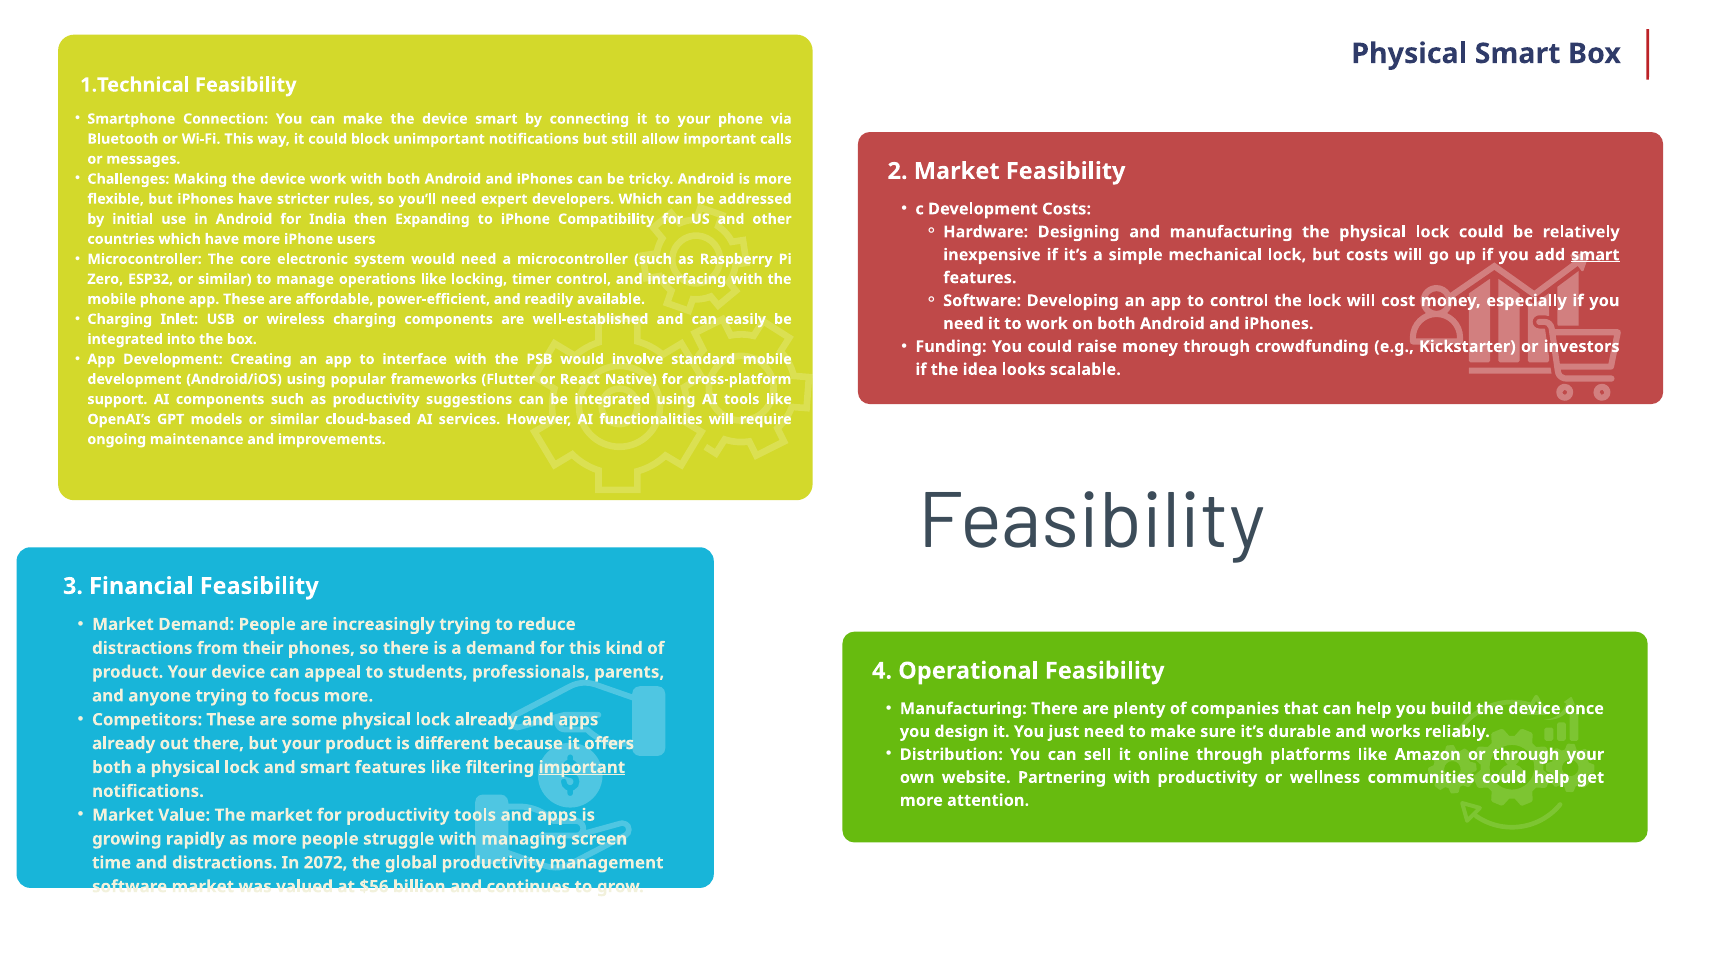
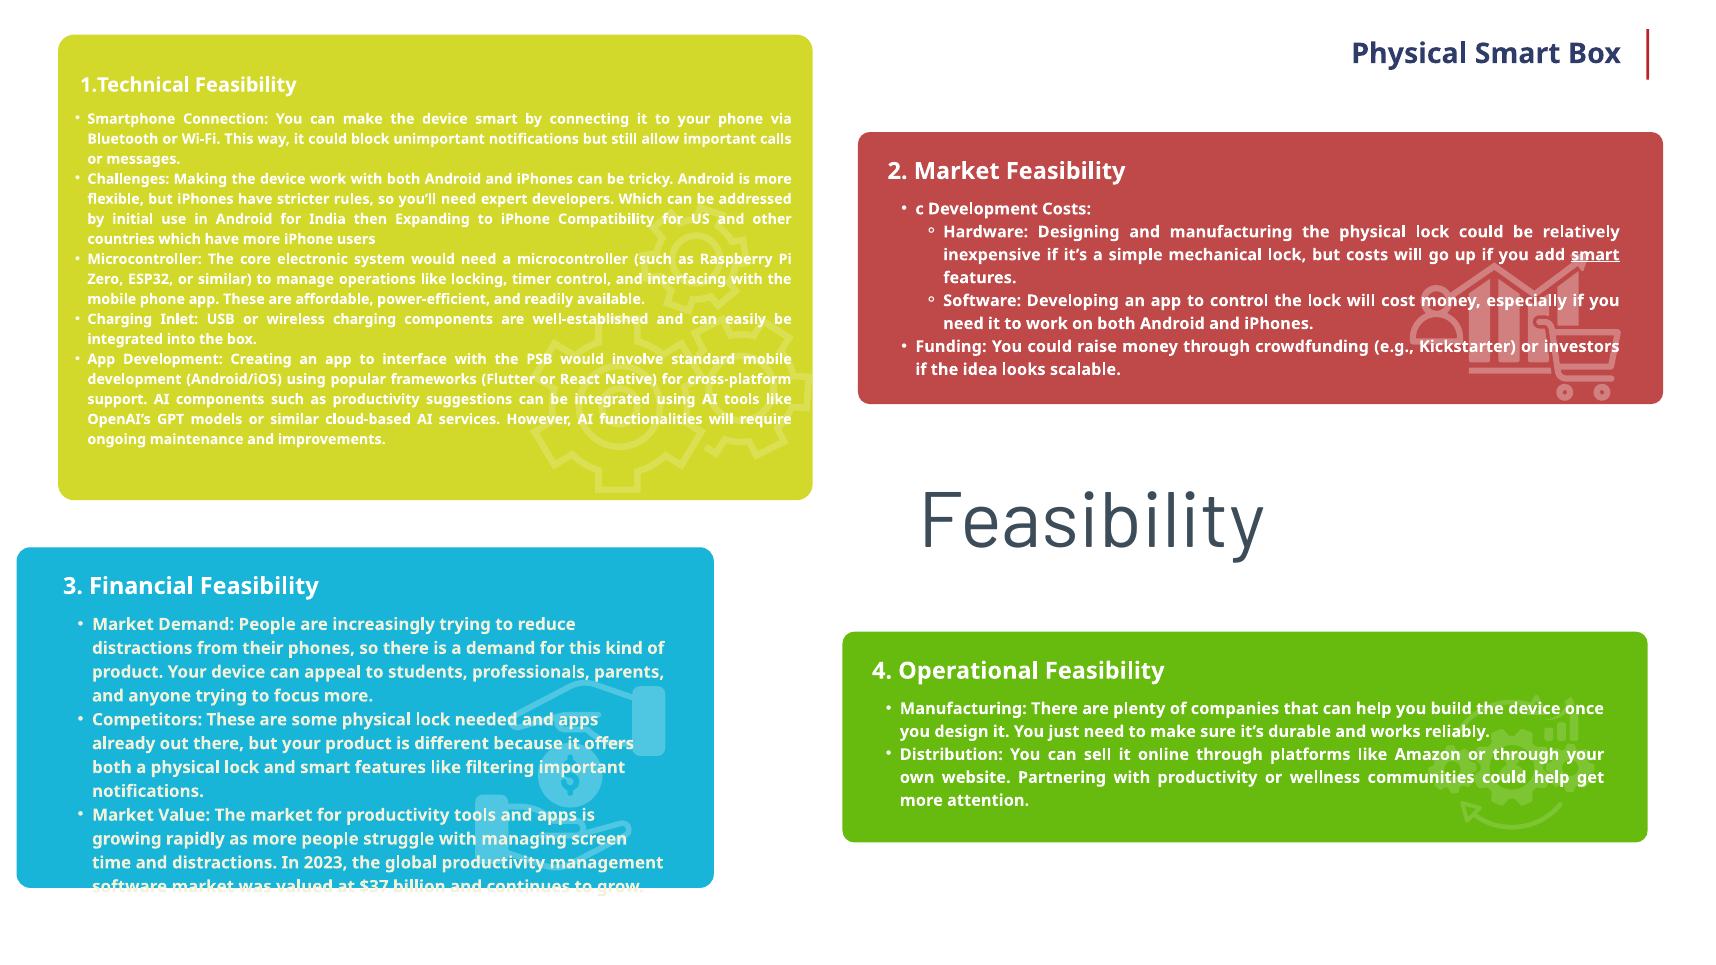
lock already: already -> needed
important at (582, 768) underline: present -> none
2072: 2072 -> 2023
$56: $56 -> $37
